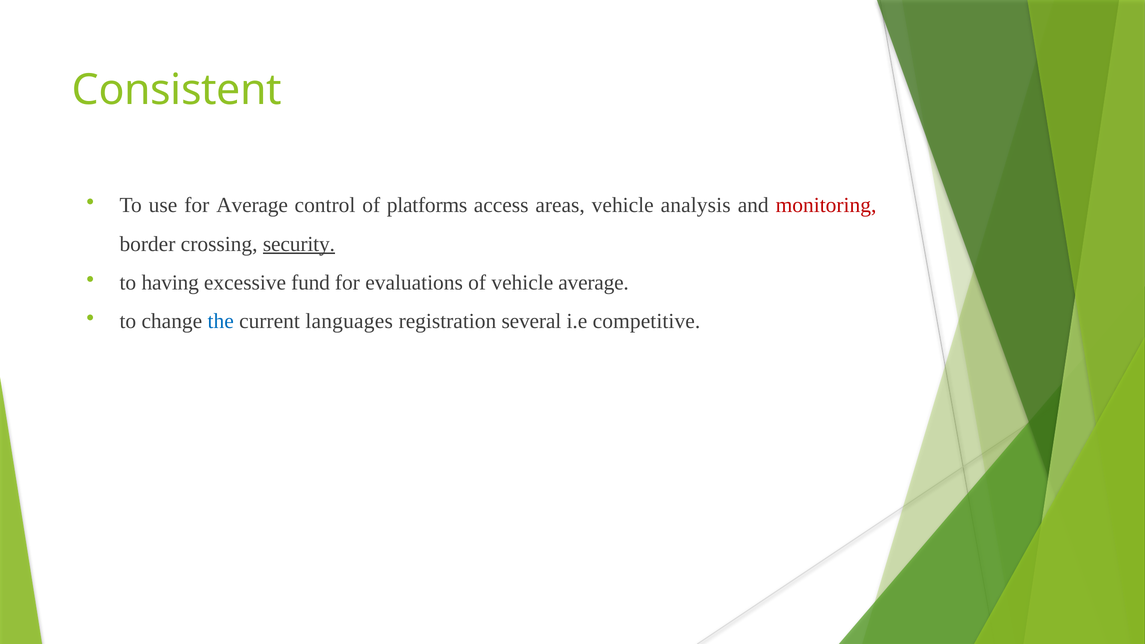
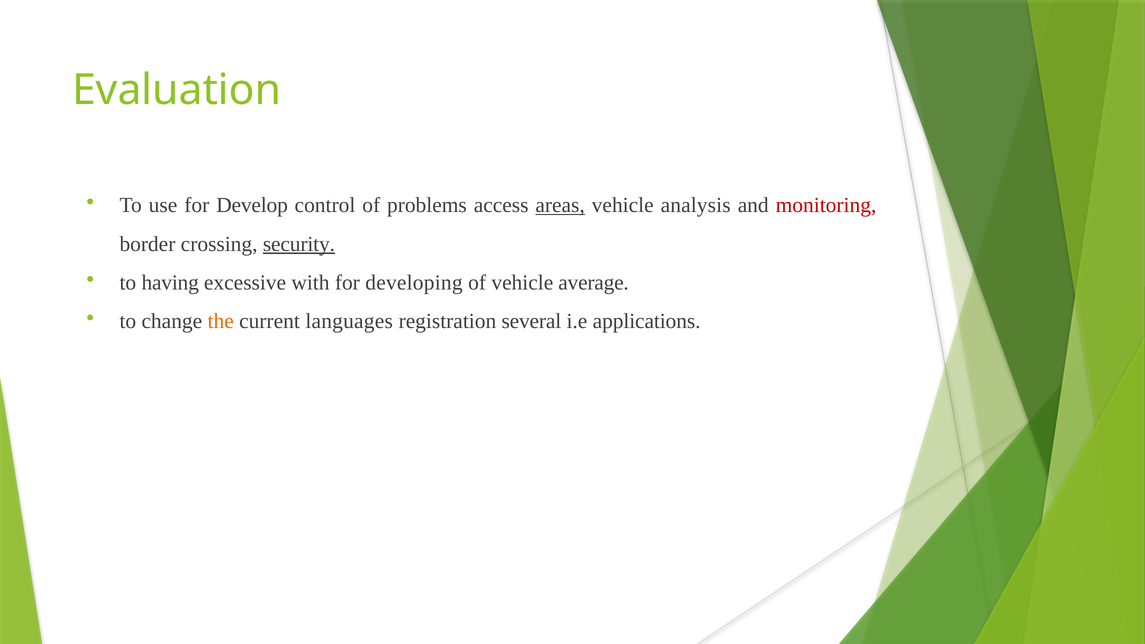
Consistent: Consistent -> Evaluation
for Average: Average -> Develop
platforms: platforms -> problems
areas underline: none -> present
fund: fund -> with
evaluations: evaluations -> developing
the colour: blue -> orange
competitive: competitive -> applications
